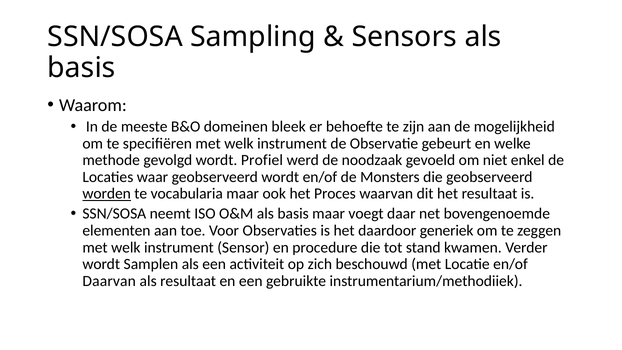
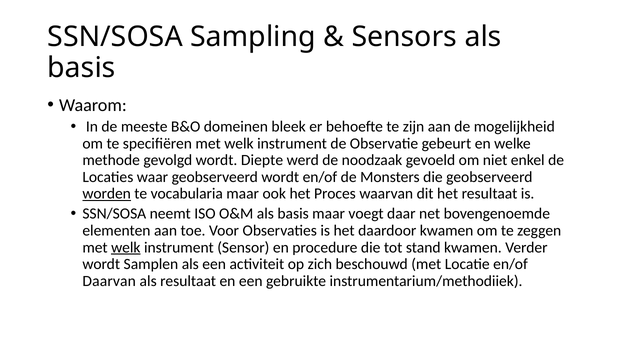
Profiel: Profiel -> Diepte
daardoor generiek: generiek -> kwamen
welk at (126, 247) underline: none -> present
